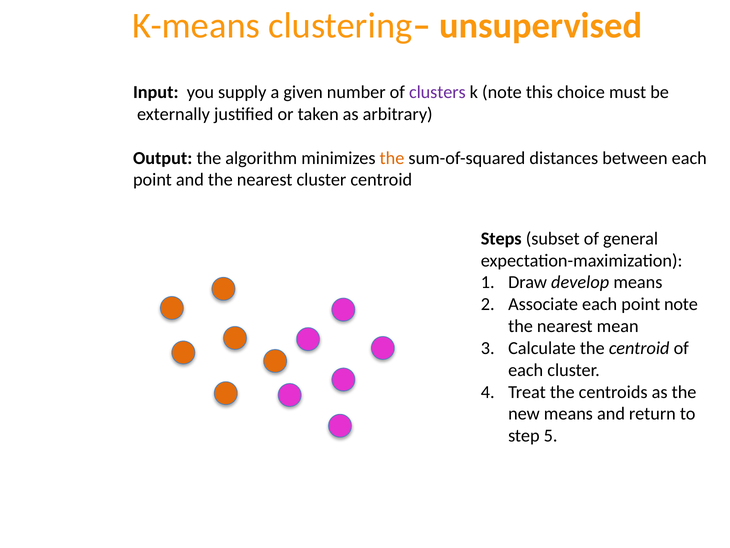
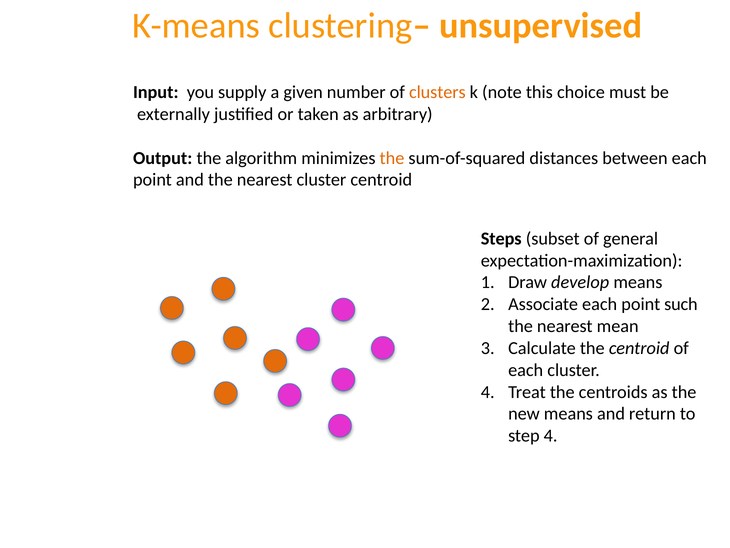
clusters colour: purple -> orange
point note: note -> such
step 5: 5 -> 4
